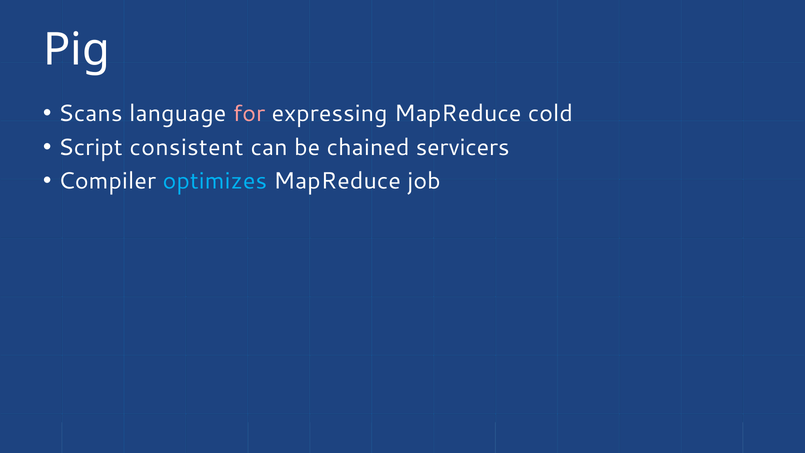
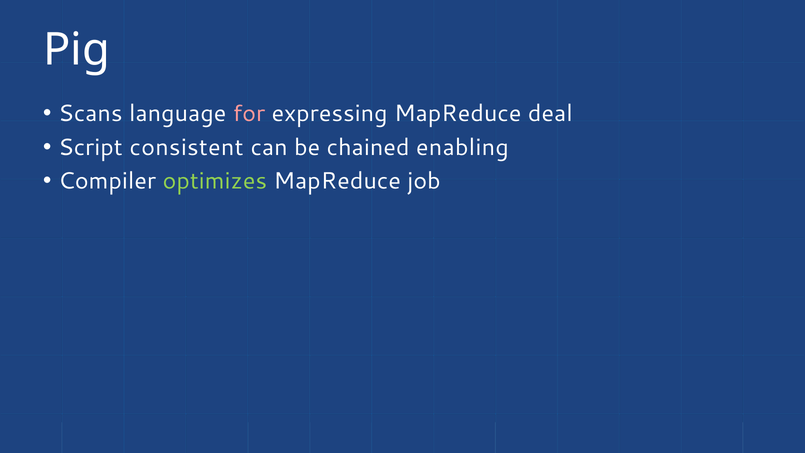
cold: cold -> deal
servicers: servicers -> enabling
optimizes colour: light blue -> light green
